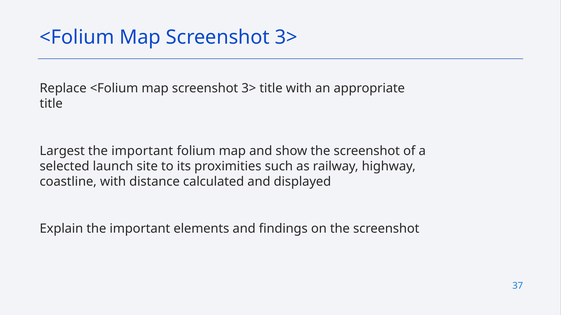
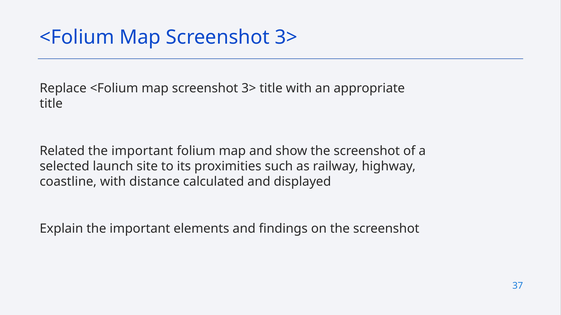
Largest: Largest -> Related
